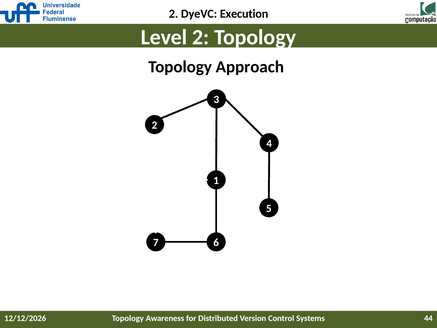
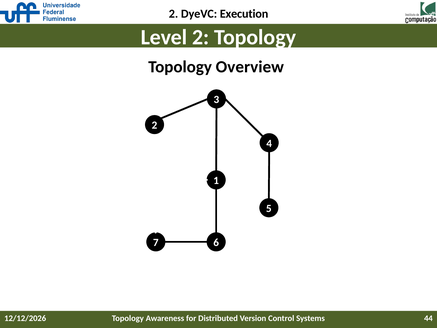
Approach: Approach -> Overview
